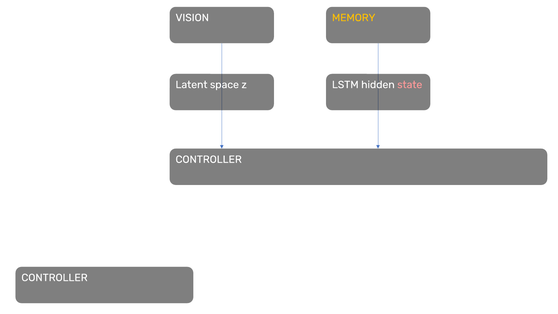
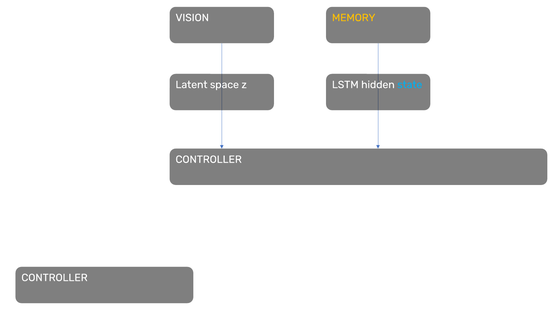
state colour: pink -> light blue
